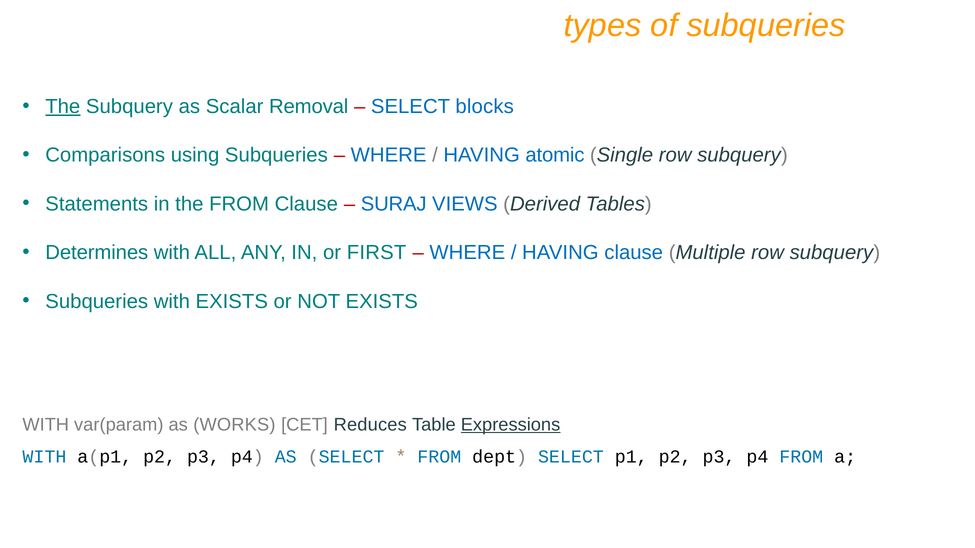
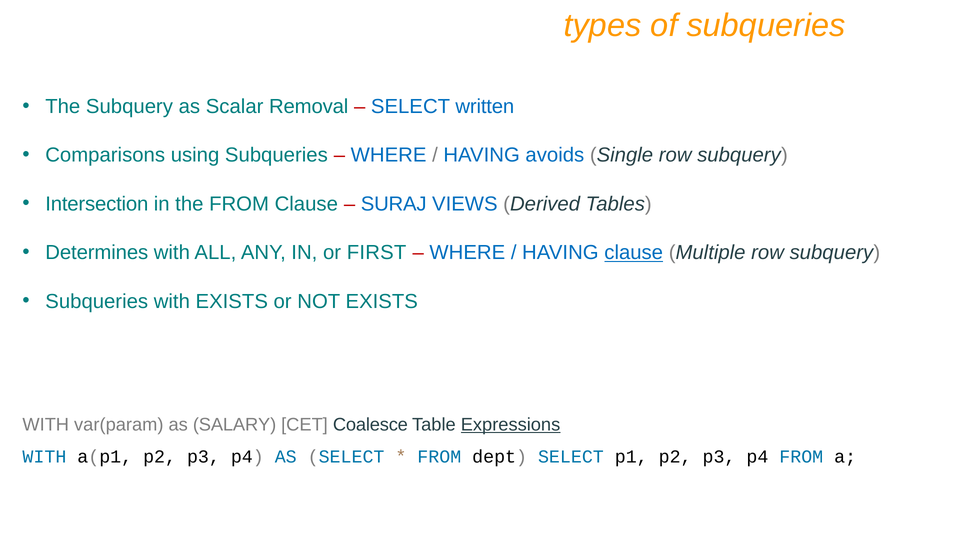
The at (63, 107) underline: present -> none
blocks: blocks -> written
atomic: atomic -> avoids
Statements: Statements -> Intersection
clause at (634, 253) underline: none -> present
WORKS: WORKS -> SALARY
Reduces: Reduces -> Coalesce
